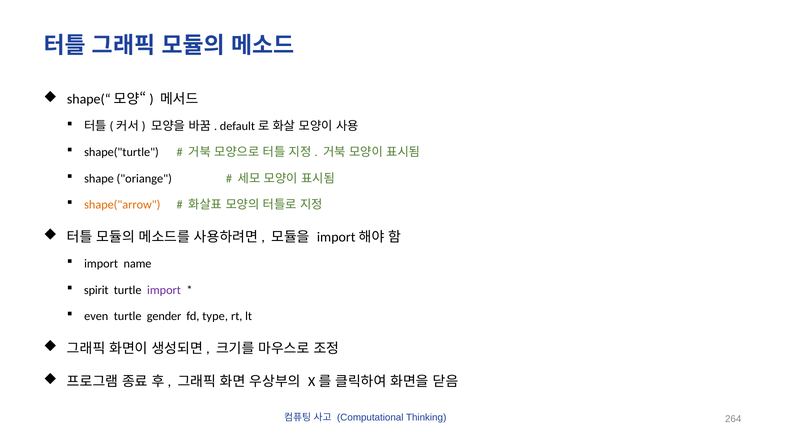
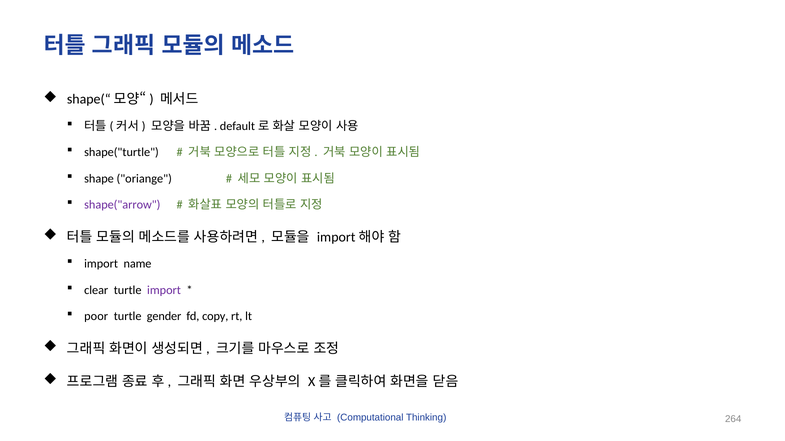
shape("arrow colour: orange -> purple
spirit: spirit -> clear
even: even -> poor
type: type -> copy
